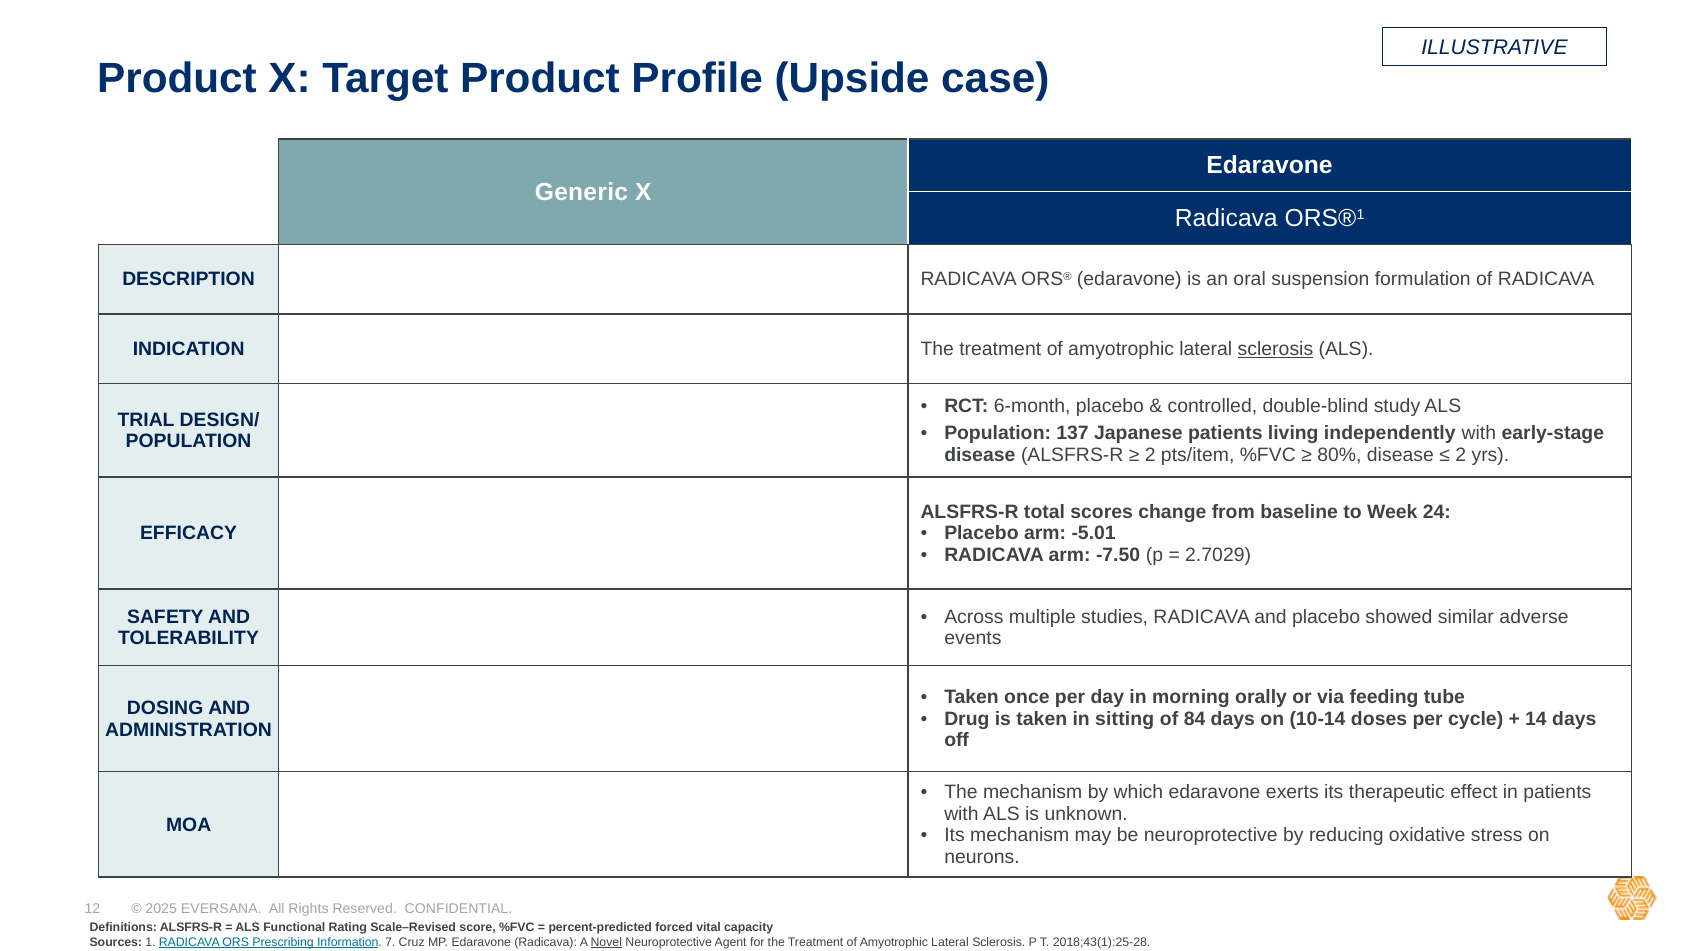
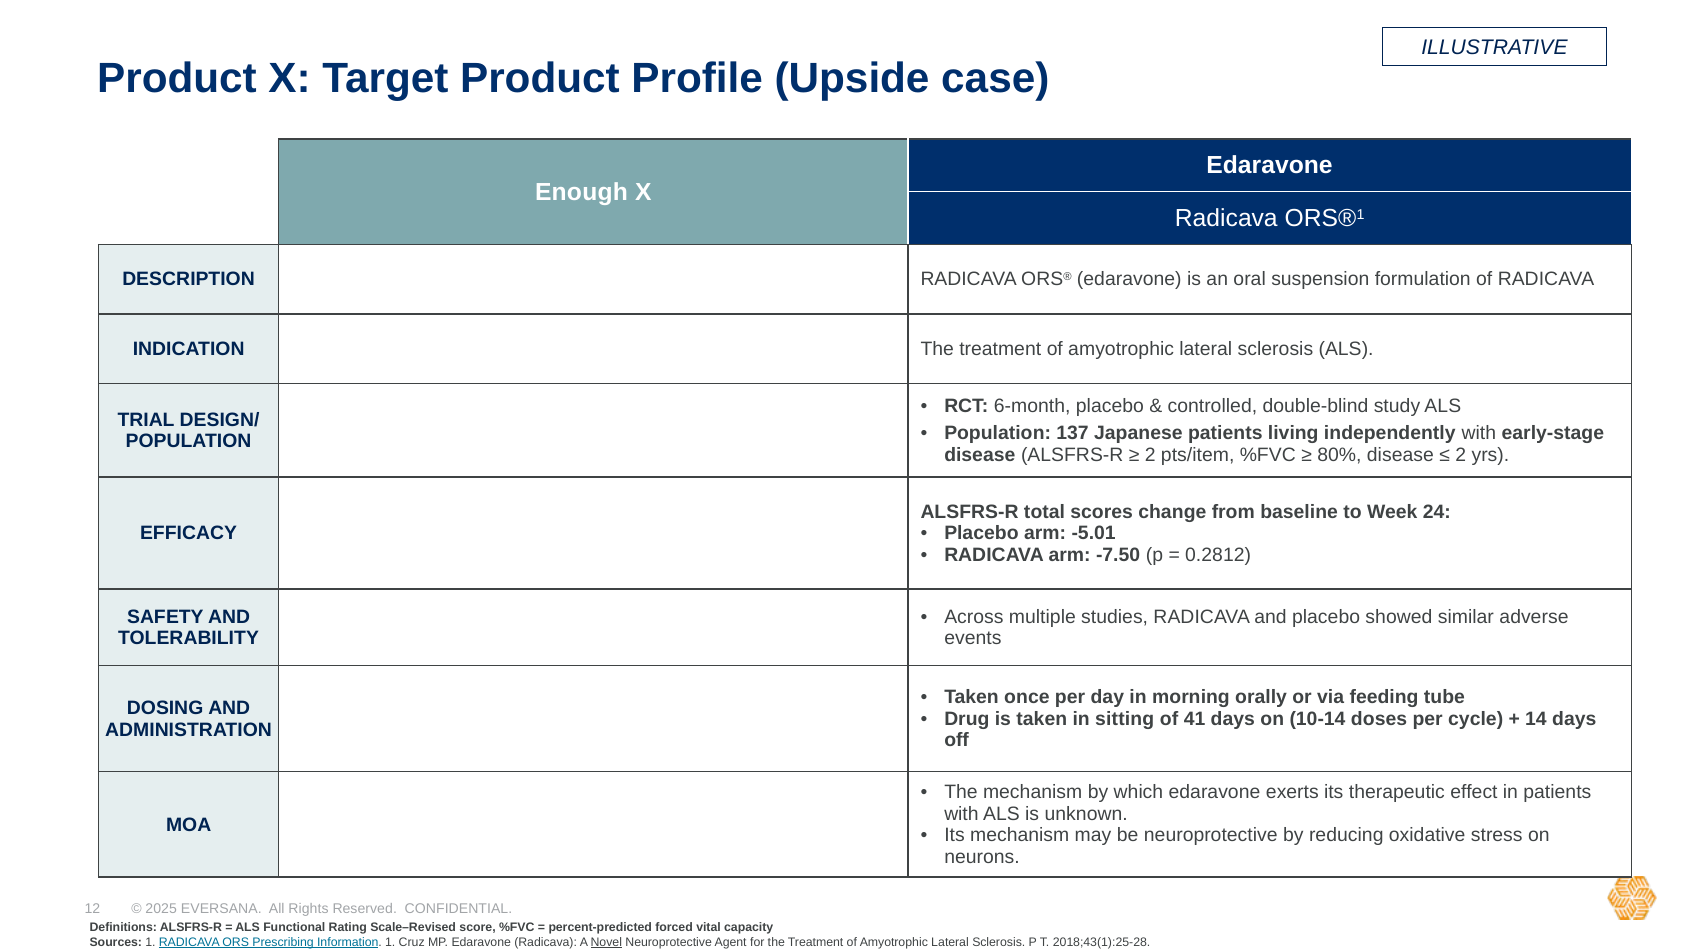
Generic: Generic -> Enough
sclerosis at (1275, 349) underline: present -> none
2.7029: 2.7029 -> 0.2812
84: 84 -> 41
Information 7: 7 -> 1
